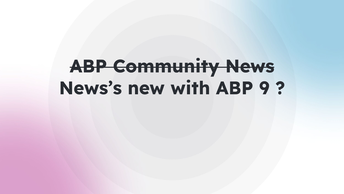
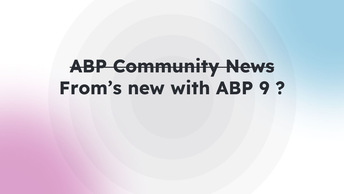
News’s: News’s -> From’s
